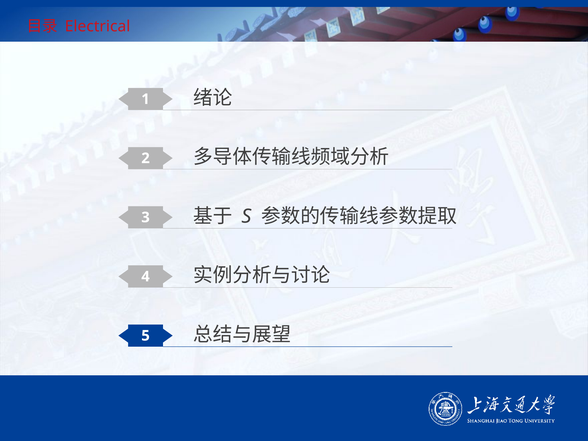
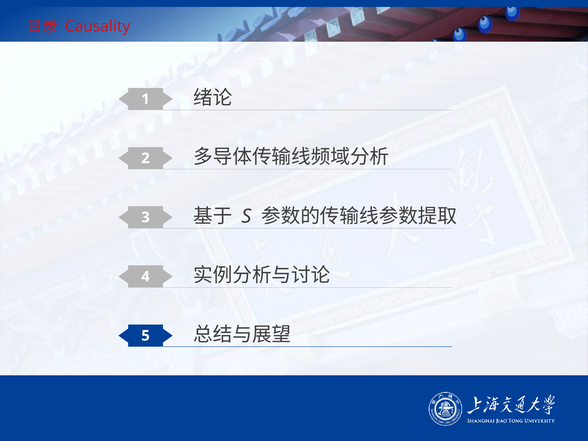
Electrical: Electrical -> Causality
